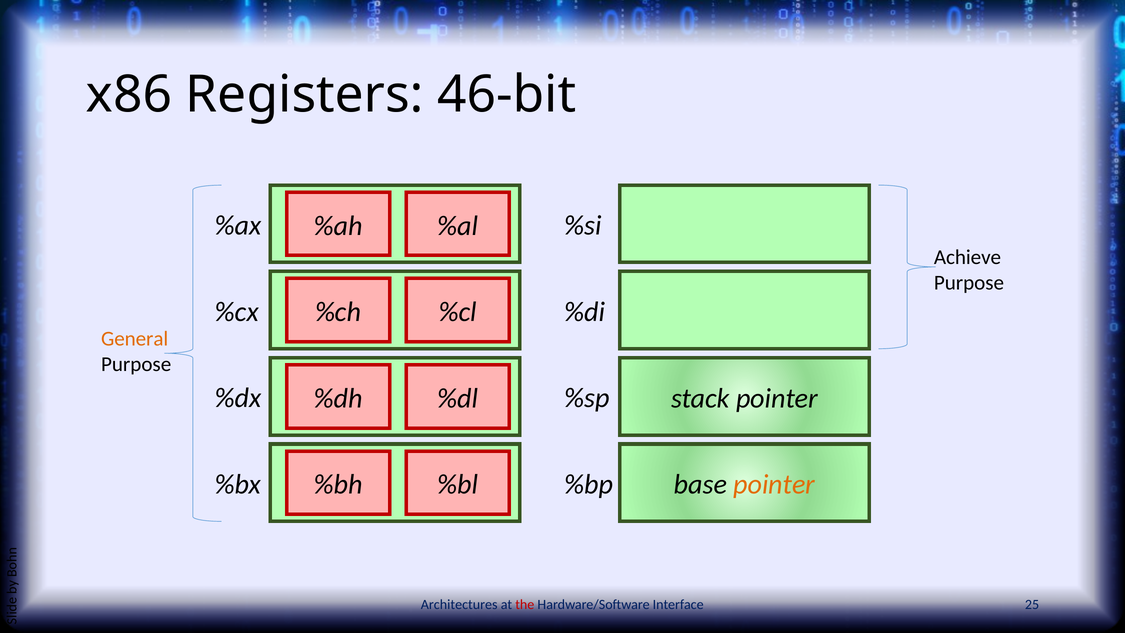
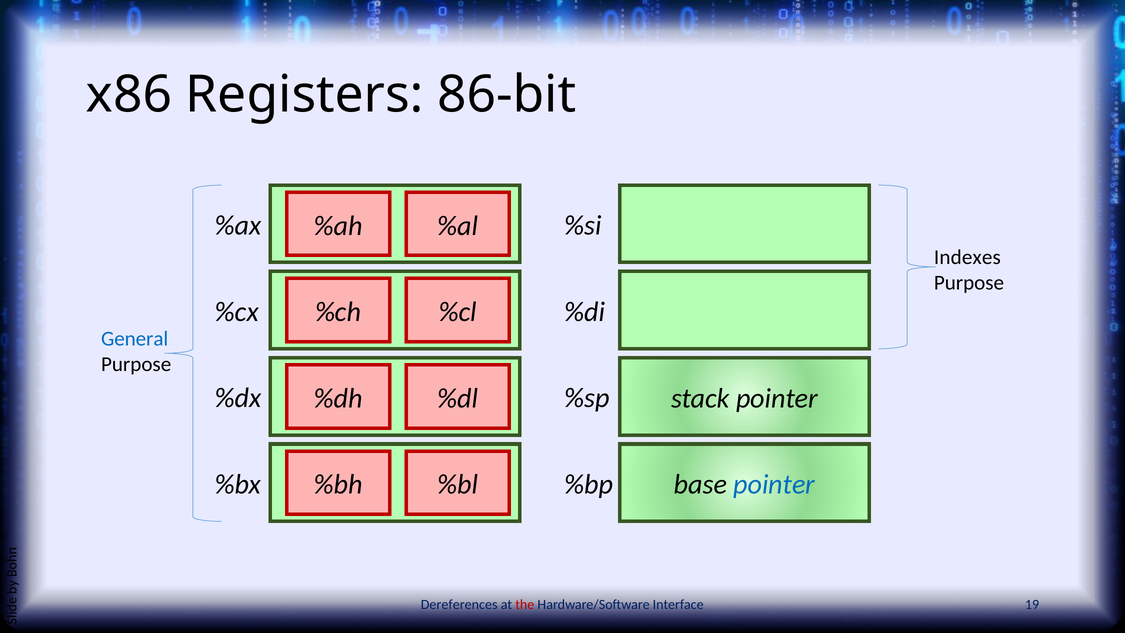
46-bit: 46-bit -> 86-bit
Achieve: Achieve -> Indexes
General colour: orange -> blue
pointer at (774, 485) colour: orange -> blue
Architectures: Architectures -> Dereferences
25: 25 -> 19
